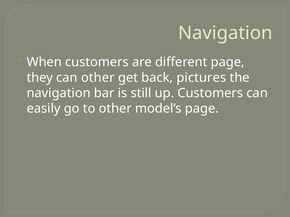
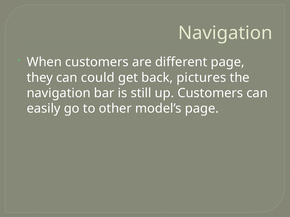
can other: other -> could
